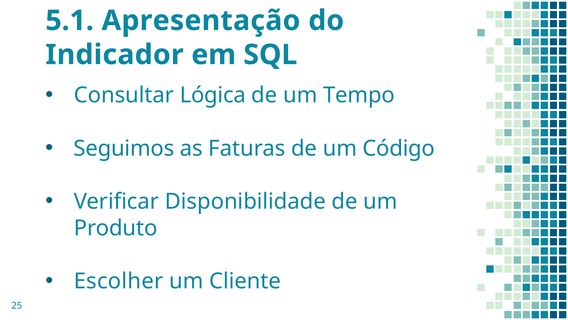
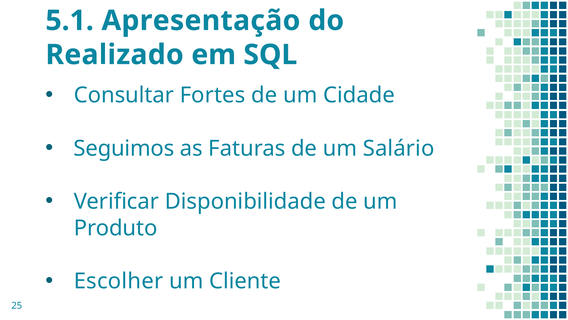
Indicador: Indicador -> Realizado
Lógica: Lógica -> Fortes
Tempo: Tempo -> Cidade
Código: Código -> Salário
